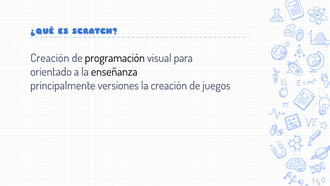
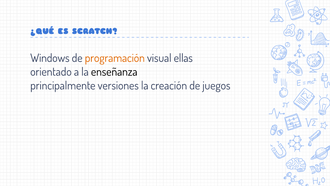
Creación at (50, 58): Creación -> Windows
programación colour: black -> orange
para: para -> ellas
